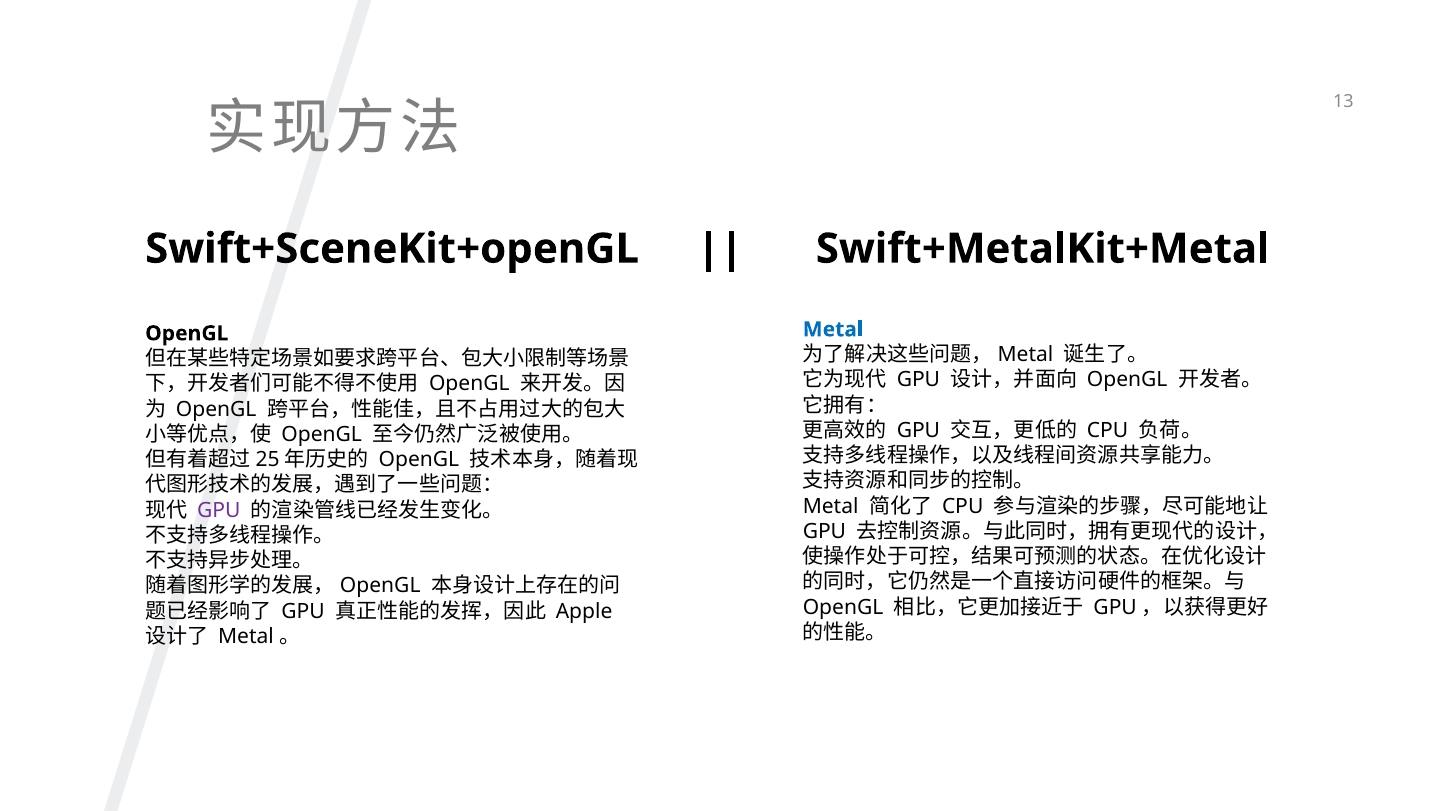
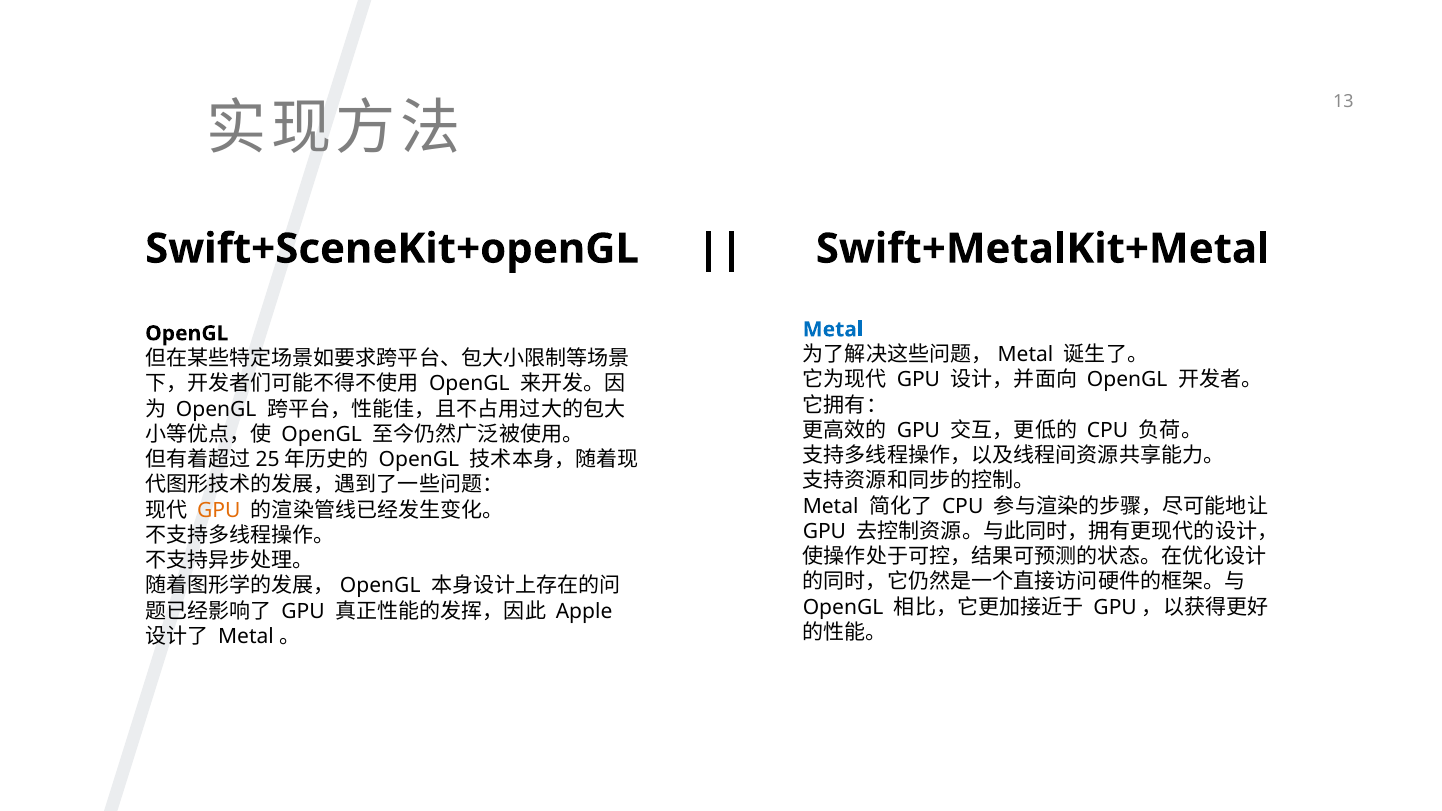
GPU at (219, 510) colour: purple -> orange
